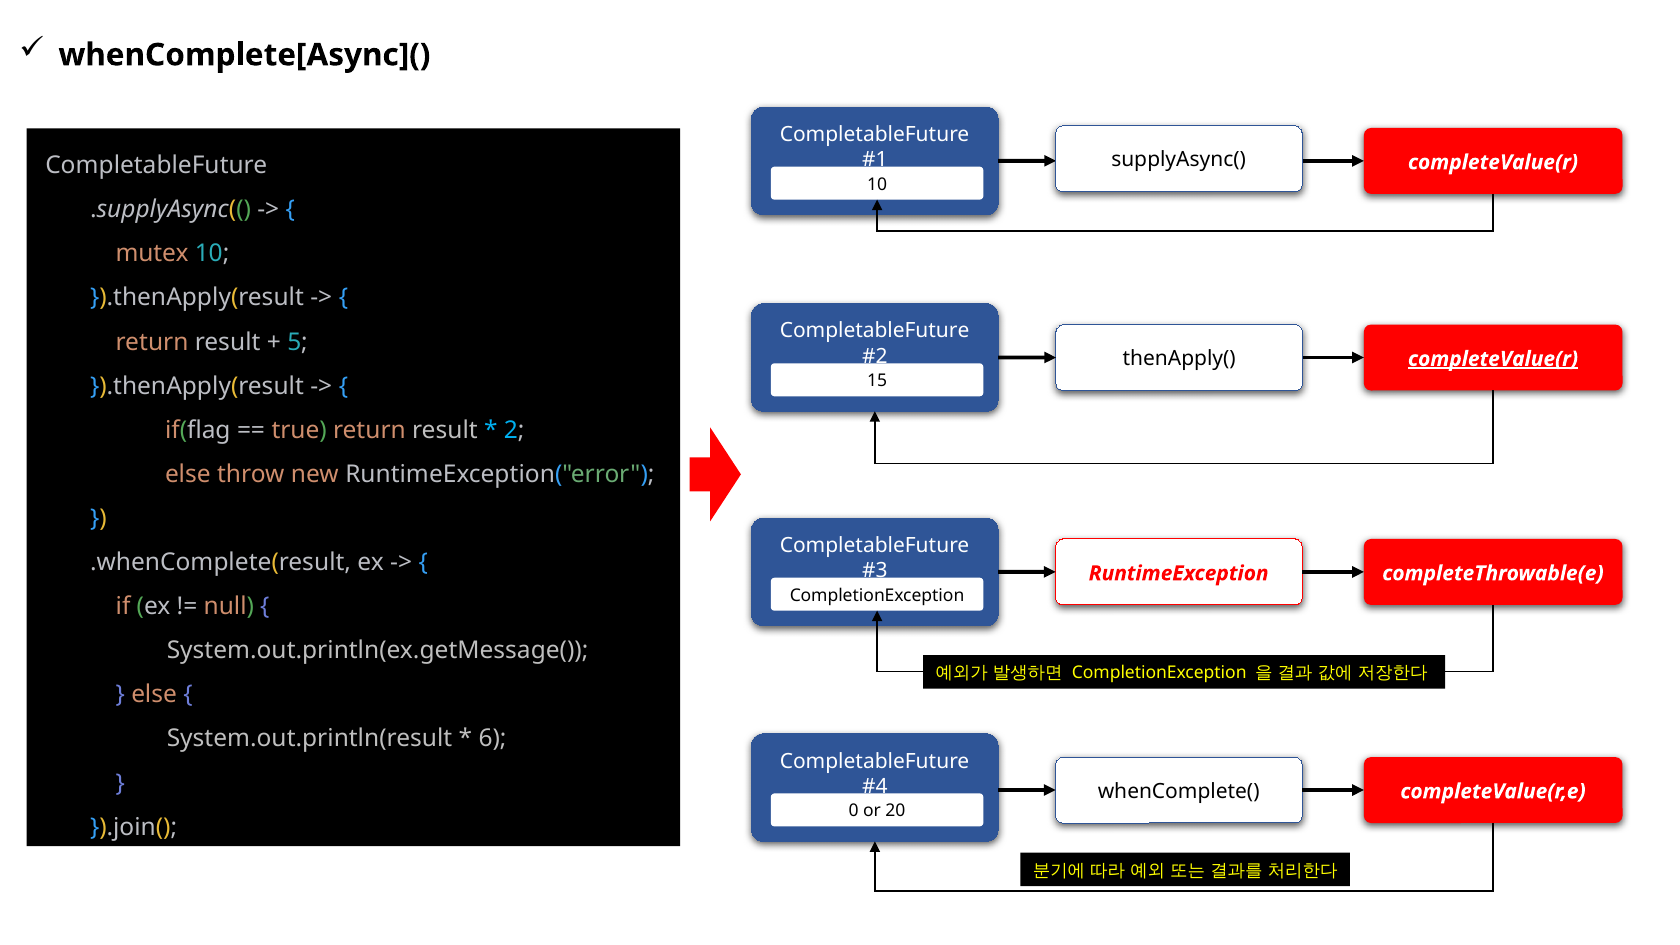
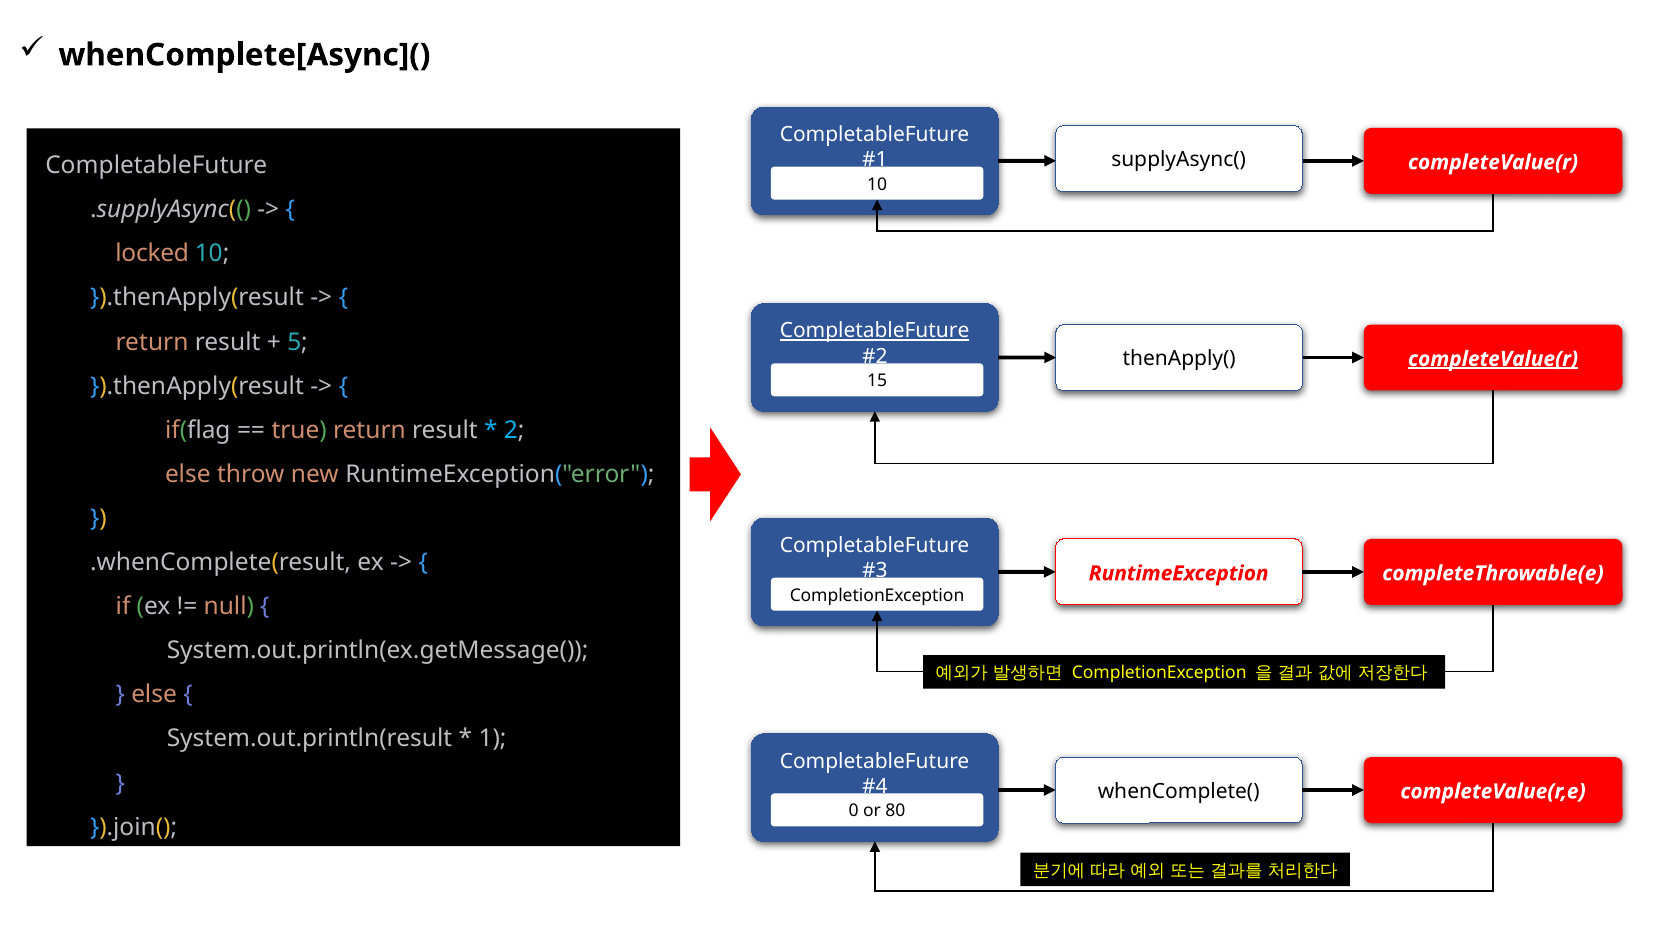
mutex: mutex -> locked
CompletableFuture at (875, 331) underline: none -> present
6: 6 -> 1
20: 20 -> 80
